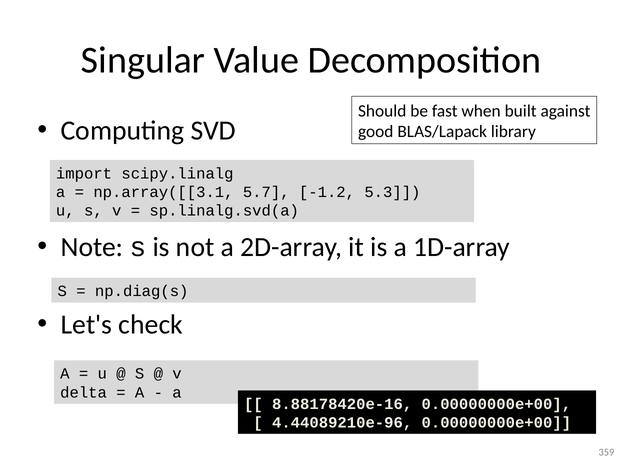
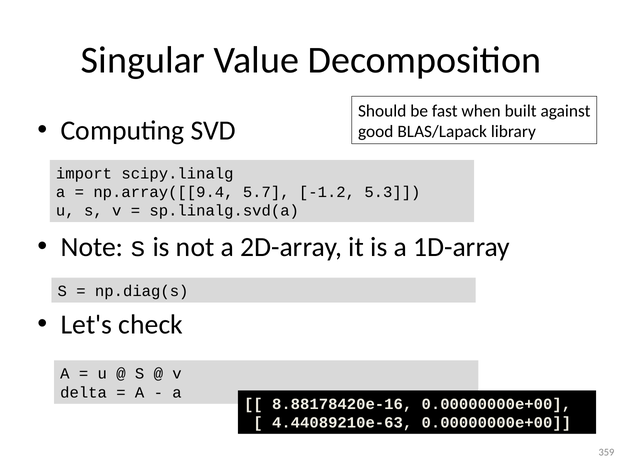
np.array([[3.1: np.array([[3.1 -> np.array([[9.4
4.44089210e-96: 4.44089210e-96 -> 4.44089210e-63
